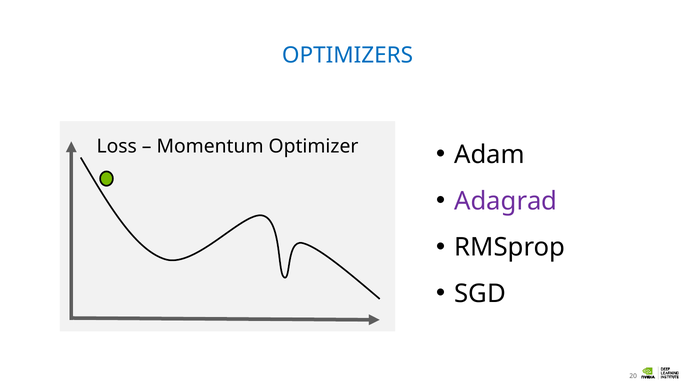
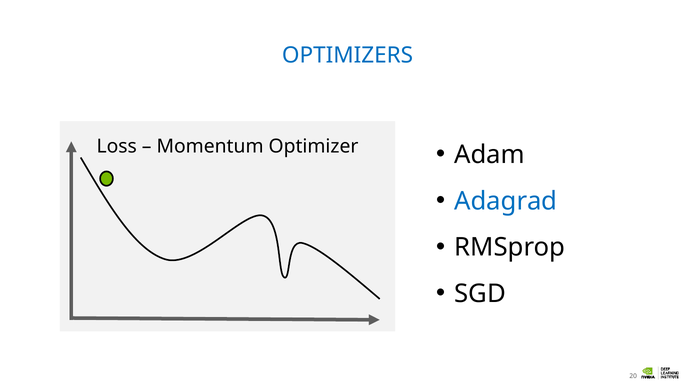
Adagrad colour: purple -> blue
